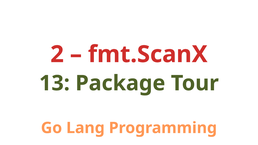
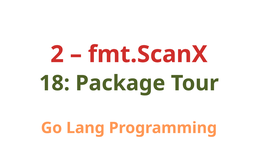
13: 13 -> 18
